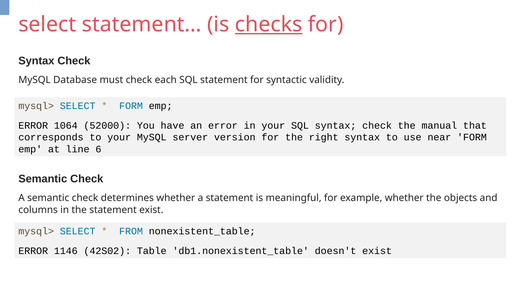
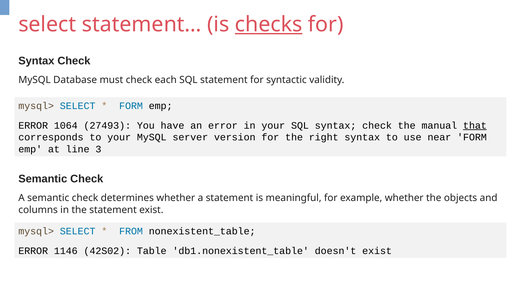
52000: 52000 -> 27493
that underline: none -> present
6: 6 -> 3
